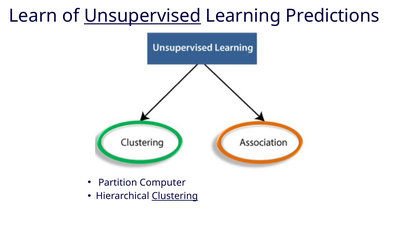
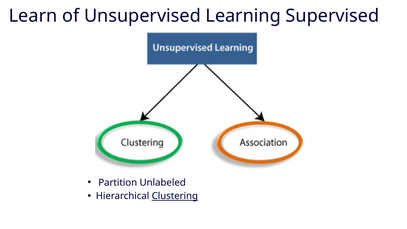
Unsupervised underline: present -> none
Predictions: Predictions -> Supervised
Computer: Computer -> Unlabeled
